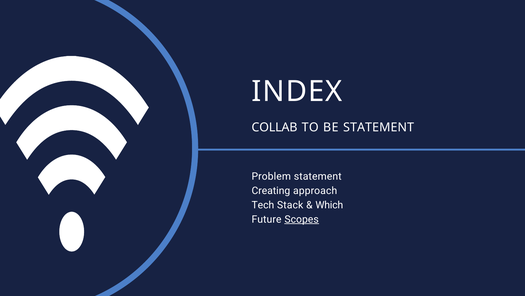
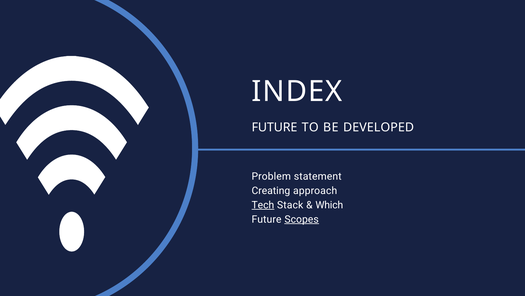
COLLAB at (275, 127): COLLAB -> FUTURE
BE STATEMENT: STATEMENT -> DEVELOPED
Tech underline: none -> present
